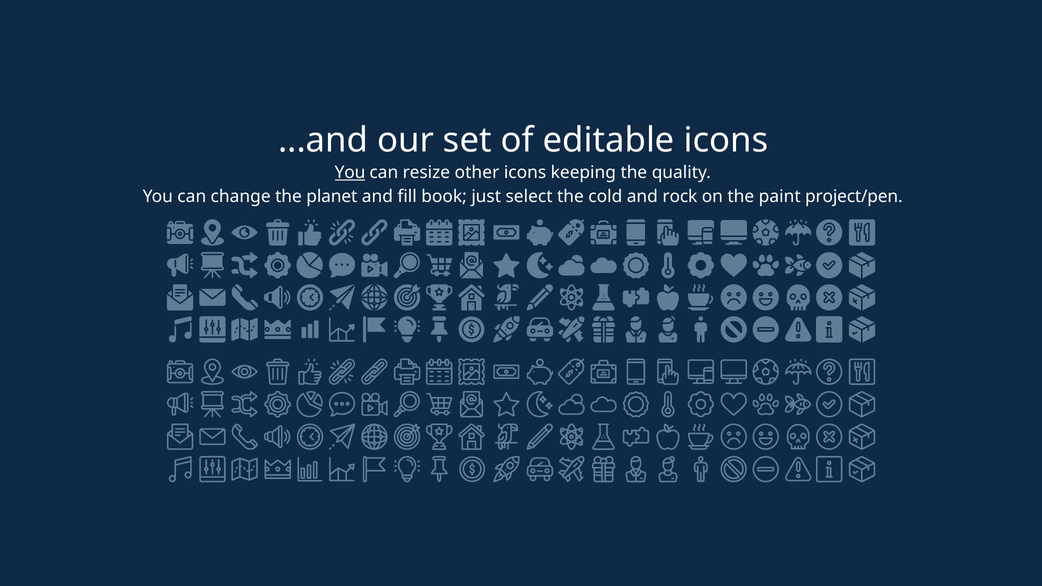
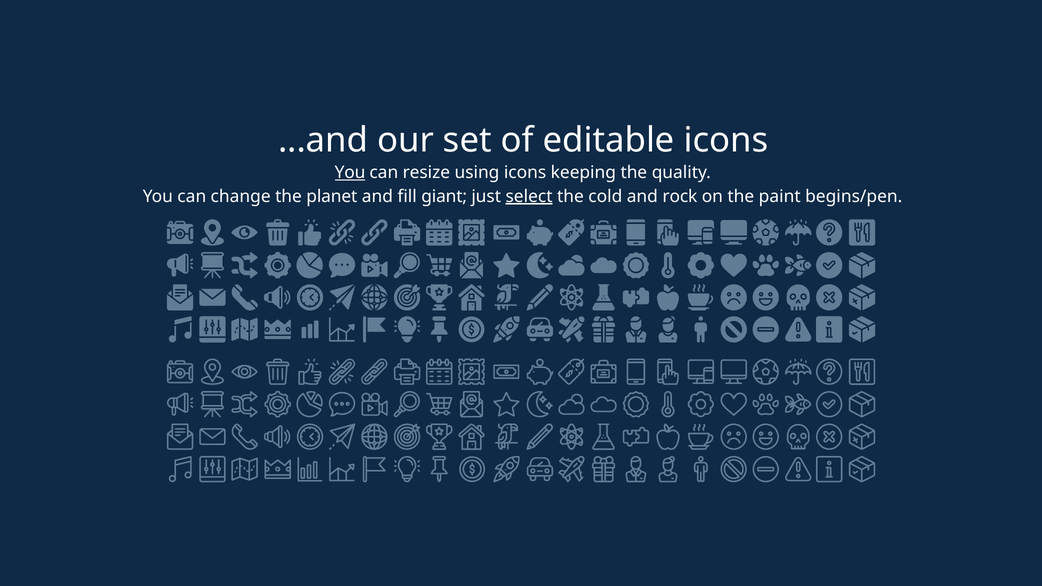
other: other -> using
book: book -> giant
select underline: none -> present
project/pen: project/pen -> begins/pen
